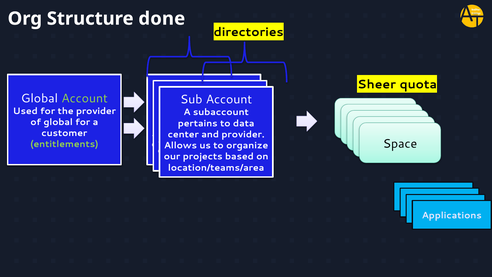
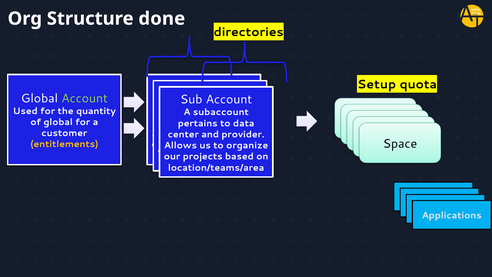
Sheer: Sheer -> Setup
the provider: provider -> quantity
entitlements colour: light green -> yellow
